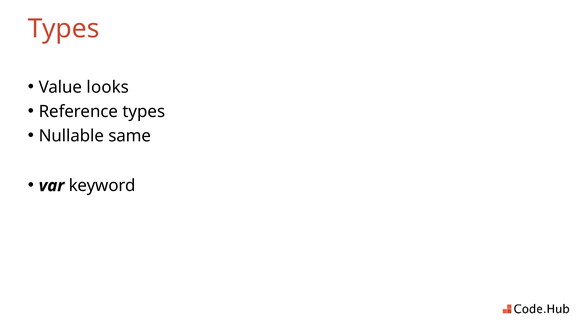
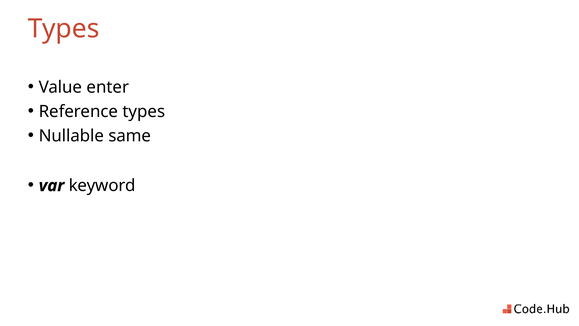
looks: looks -> enter
